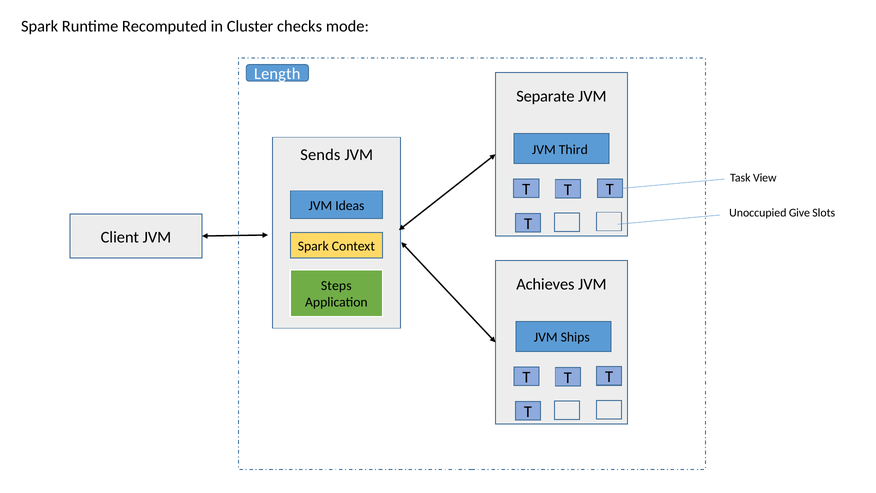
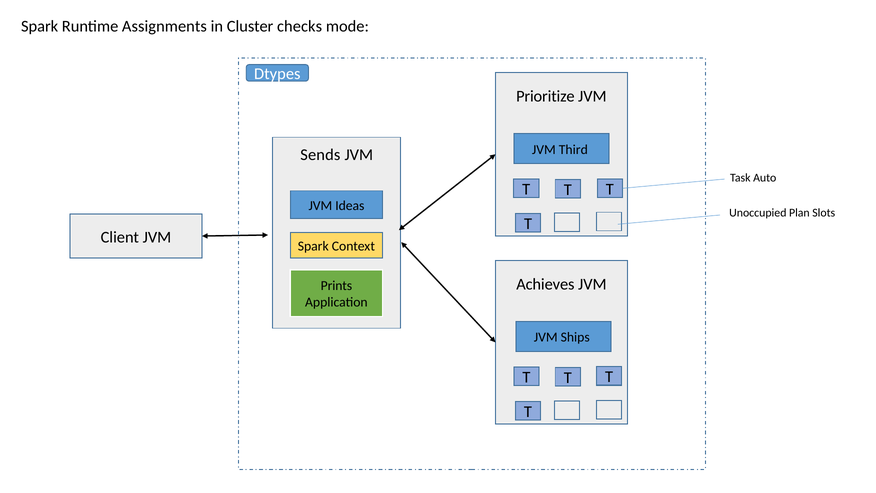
Recomputed: Recomputed -> Assignments
Length: Length -> Dtypes
Separate: Separate -> Prioritize
View: View -> Auto
Give: Give -> Plan
Steps: Steps -> Prints
